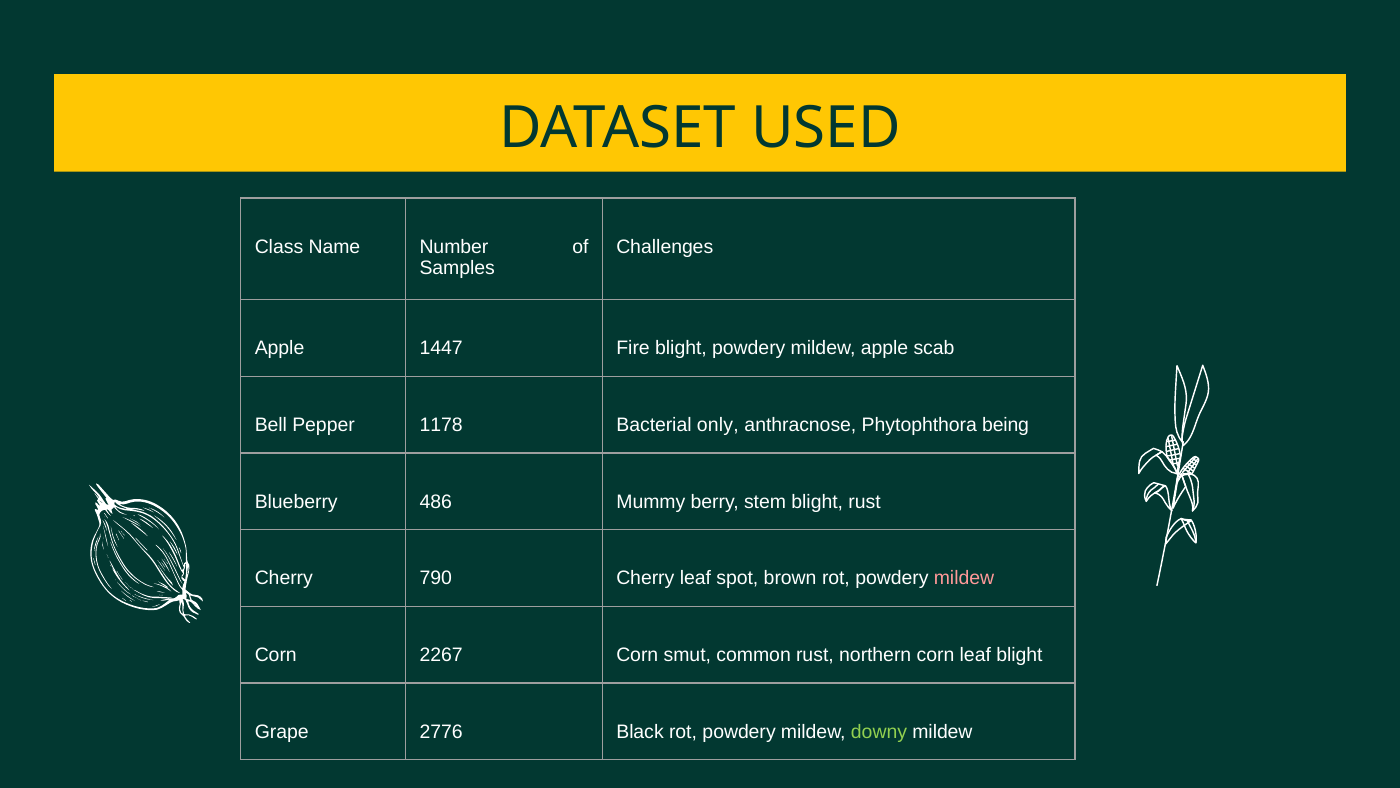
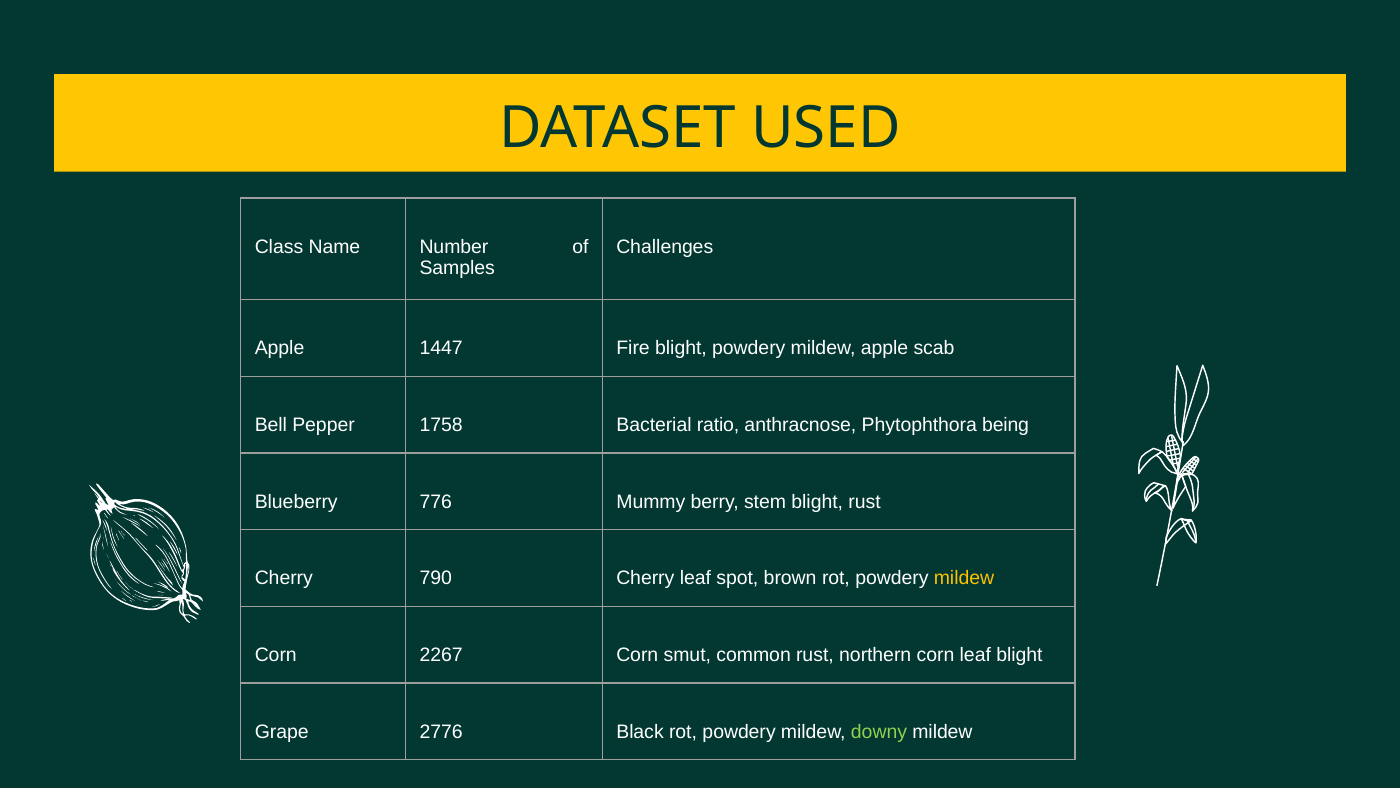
1178: 1178 -> 1758
only: only -> ratio
486: 486 -> 776
mildew at (964, 578) colour: pink -> yellow
